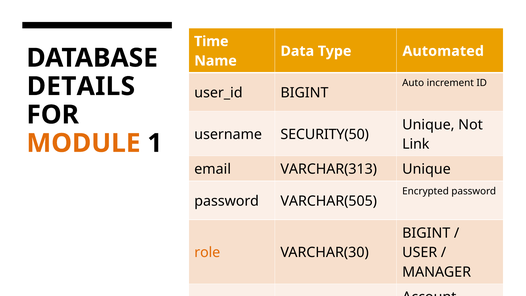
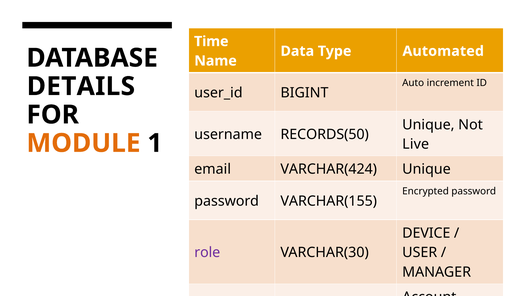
SECURITY(50: SECURITY(50 -> RECORDS(50
Link: Link -> Live
VARCHAR(313: VARCHAR(313 -> VARCHAR(424
VARCHAR(505: VARCHAR(505 -> VARCHAR(155
BIGINT at (426, 233): BIGINT -> DEVICE
role colour: orange -> purple
